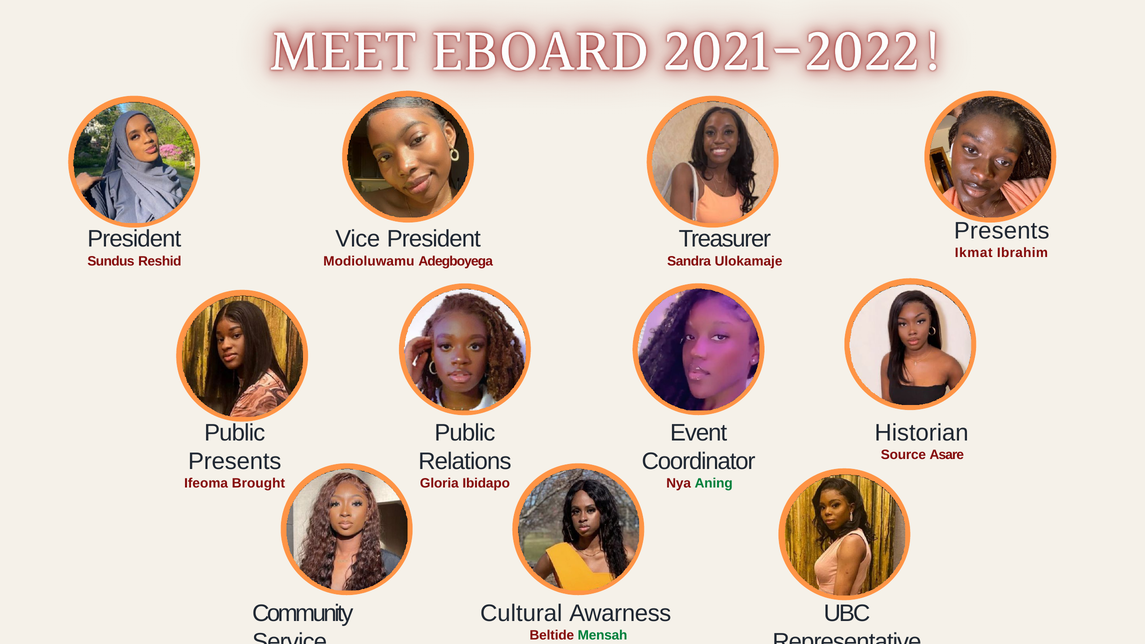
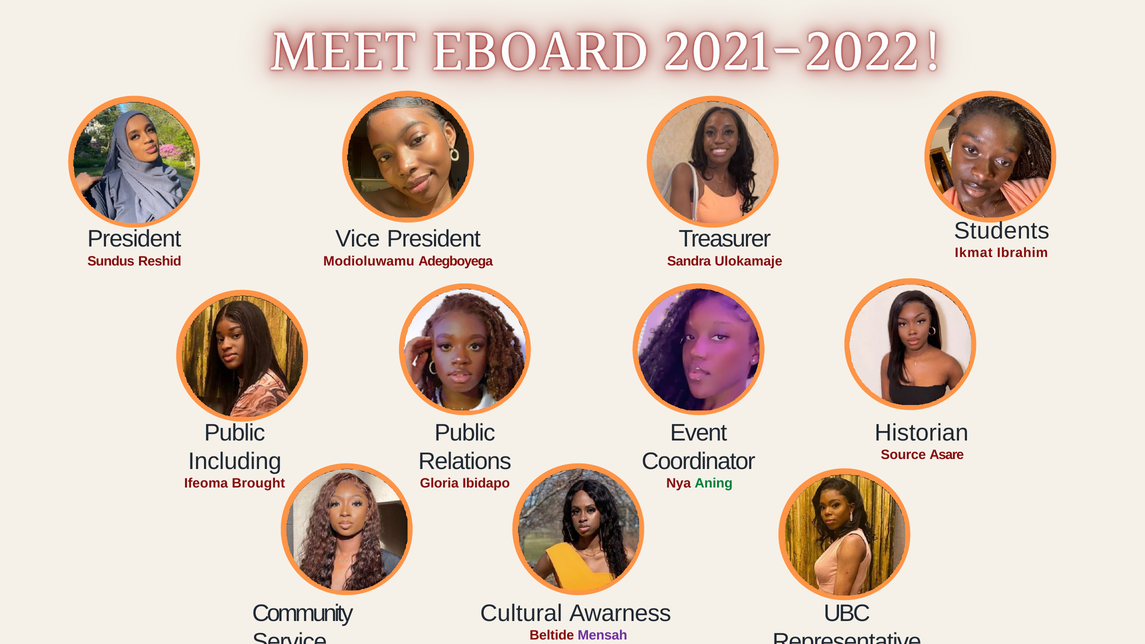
Presents at (1002, 231): Presents -> Students
Presents at (235, 461): Presents -> Including
Mensah colour: green -> purple
